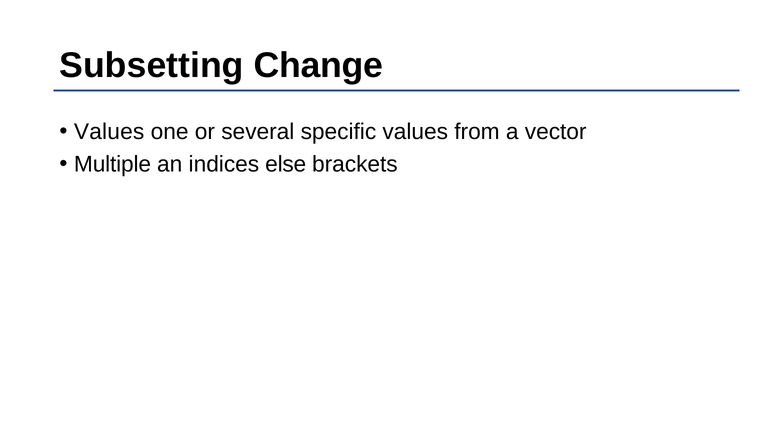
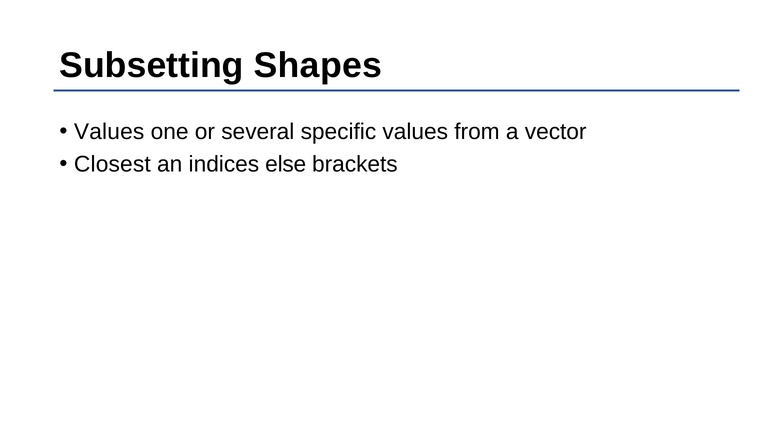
Change: Change -> Shapes
Multiple: Multiple -> Closest
